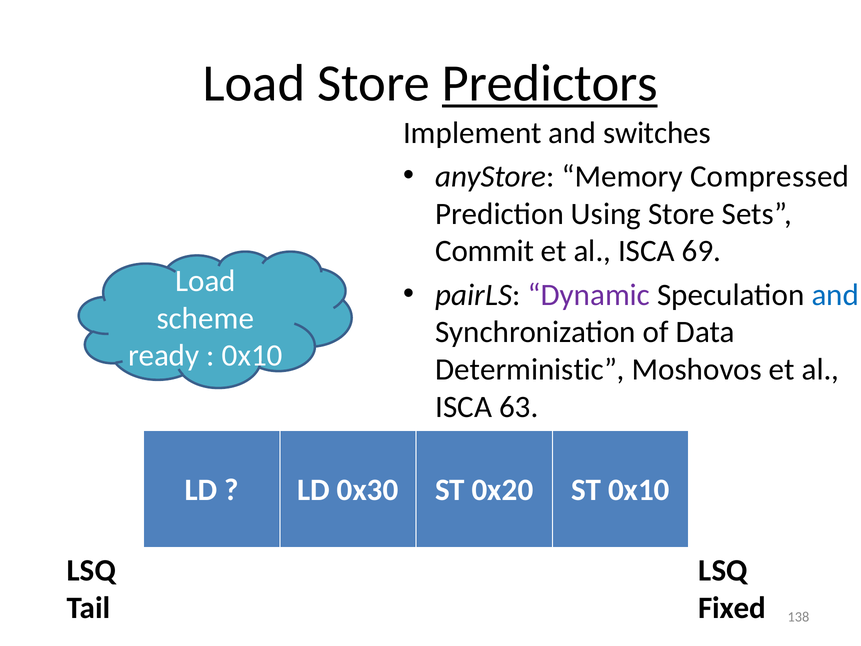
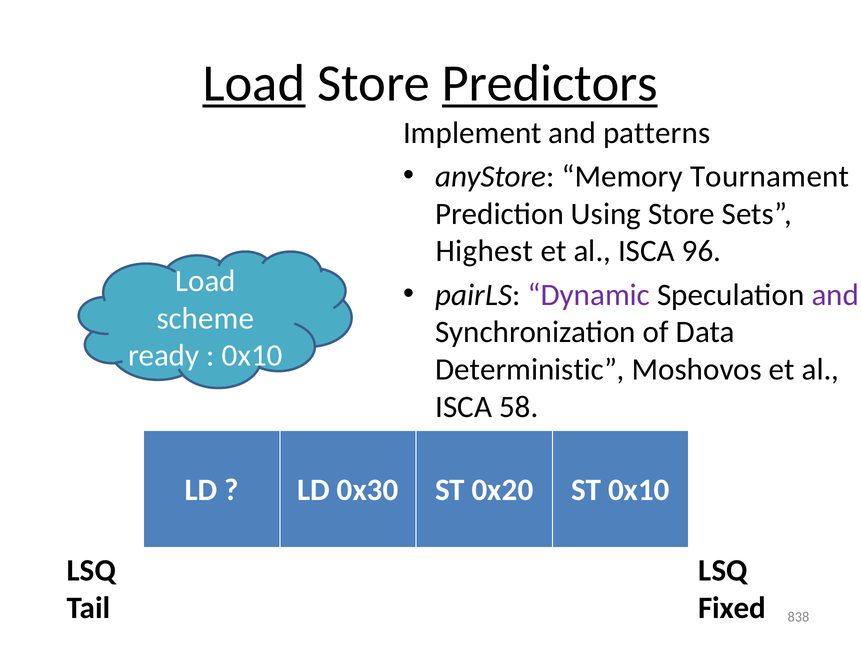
Load at (254, 83) underline: none -> present
switches: switches -> patterns
Compressed: Compressed -> Tournament
Commit: Commit -> Highest
69: 69 -> 96
and at (835, 295) colour: blue -> purple
63: 63 -> 58
138: 138 -> 838
